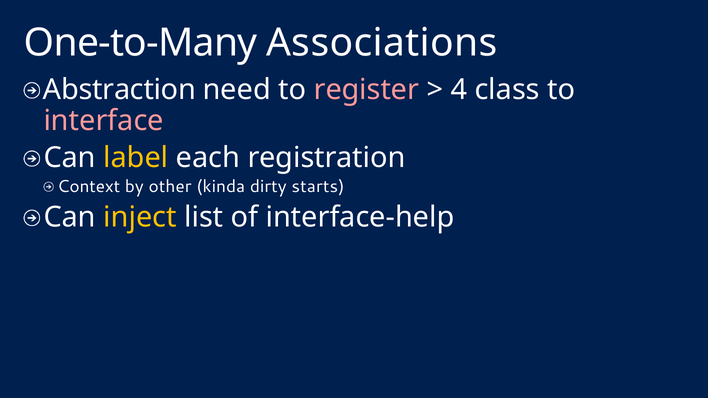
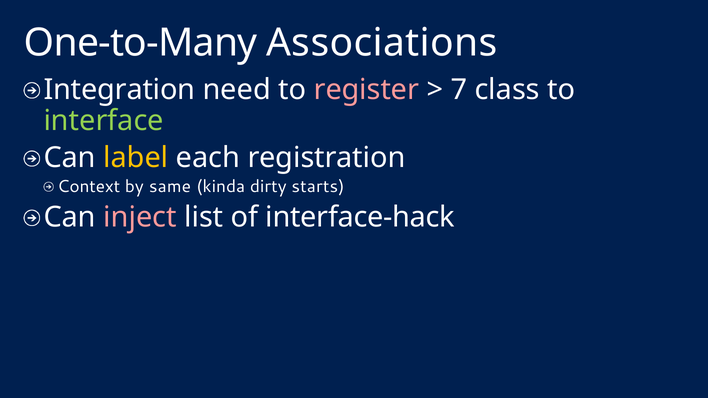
Abstraction: Abstraction -> Integration
4: 4 -> 7
interface colour: pink -> light green
other: other -> same
inject colour: yellow -> pink
interface-help: interface-help -> interface-hack
